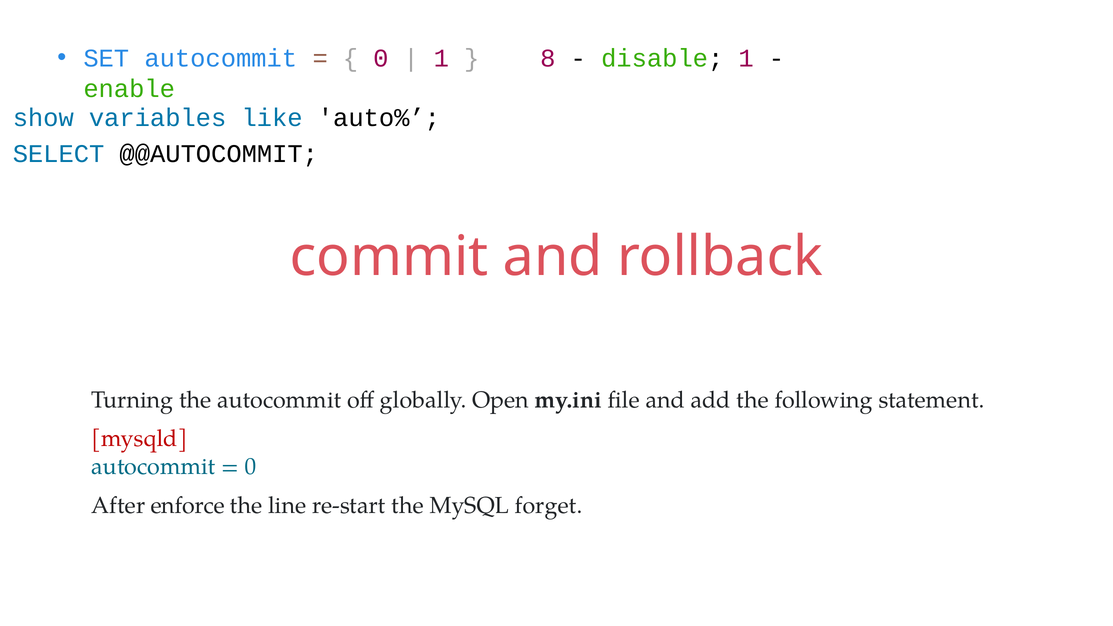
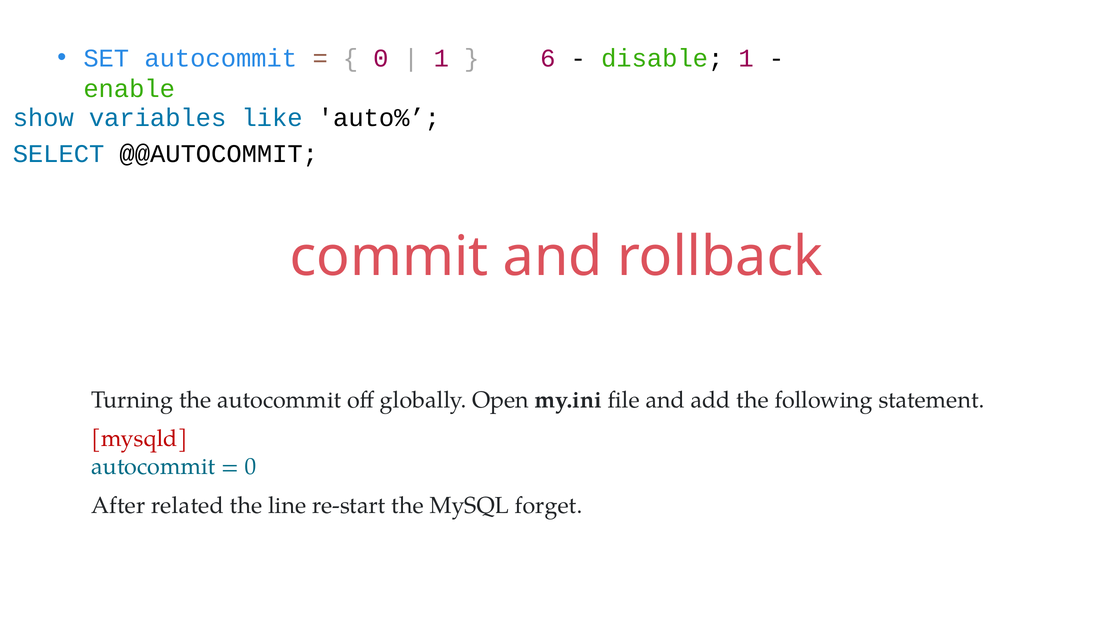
8: 8 -> 6
enforce: enforce -> related
